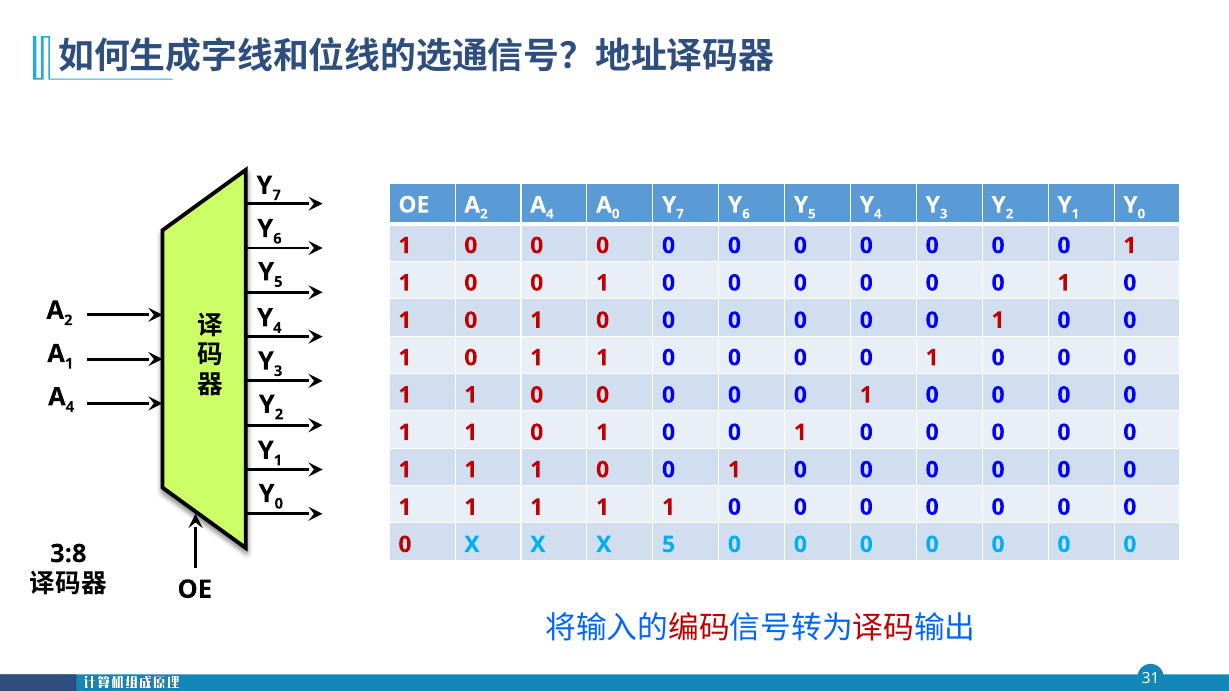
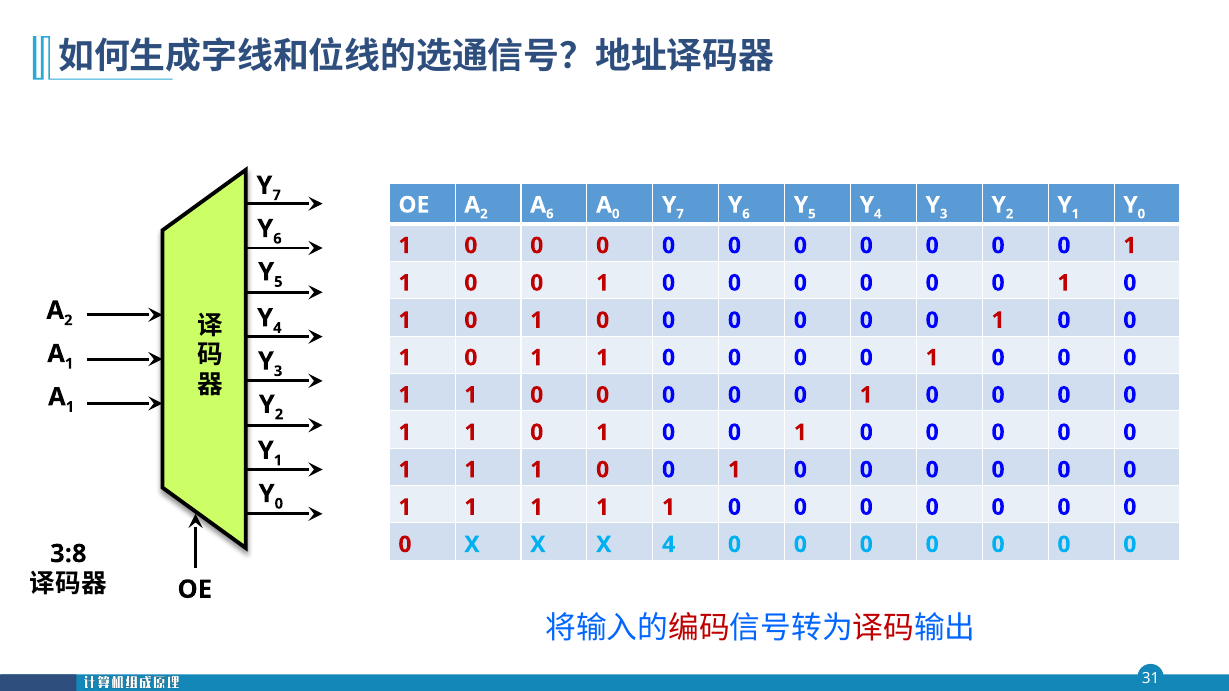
4 at (550, 214): 4 -> 6
4 at (70, 407): 4 -> 1
X 5: 5 -> 4
